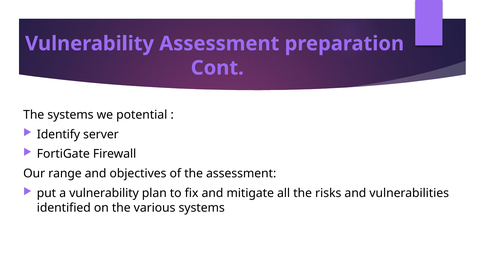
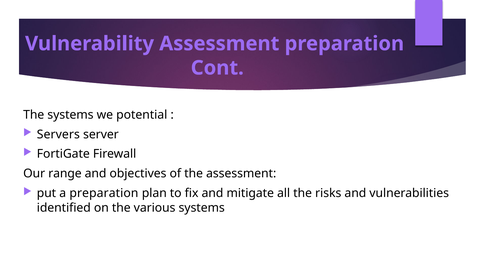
Identify: Identify -> Servers
a vulnerability: vulnerability -> preparation
